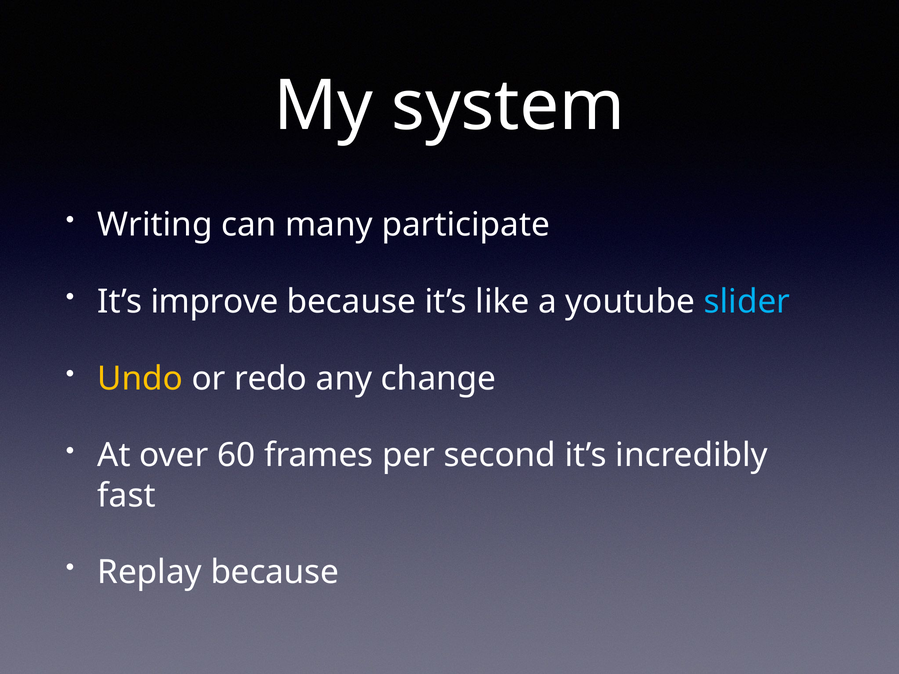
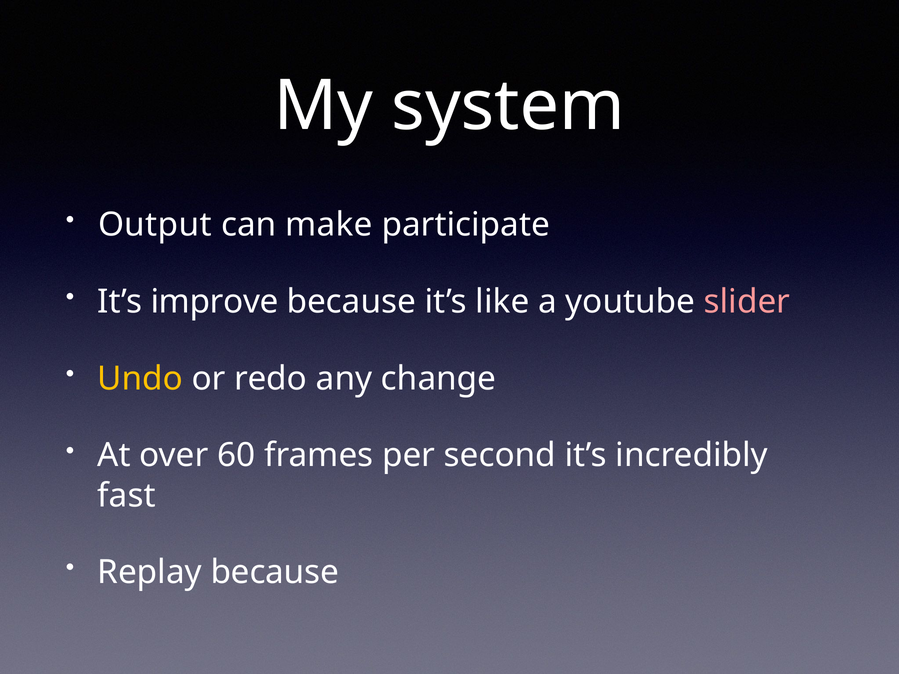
Writing: Writing -> Output
many: many -> make
slider colour: light blue -> pink
